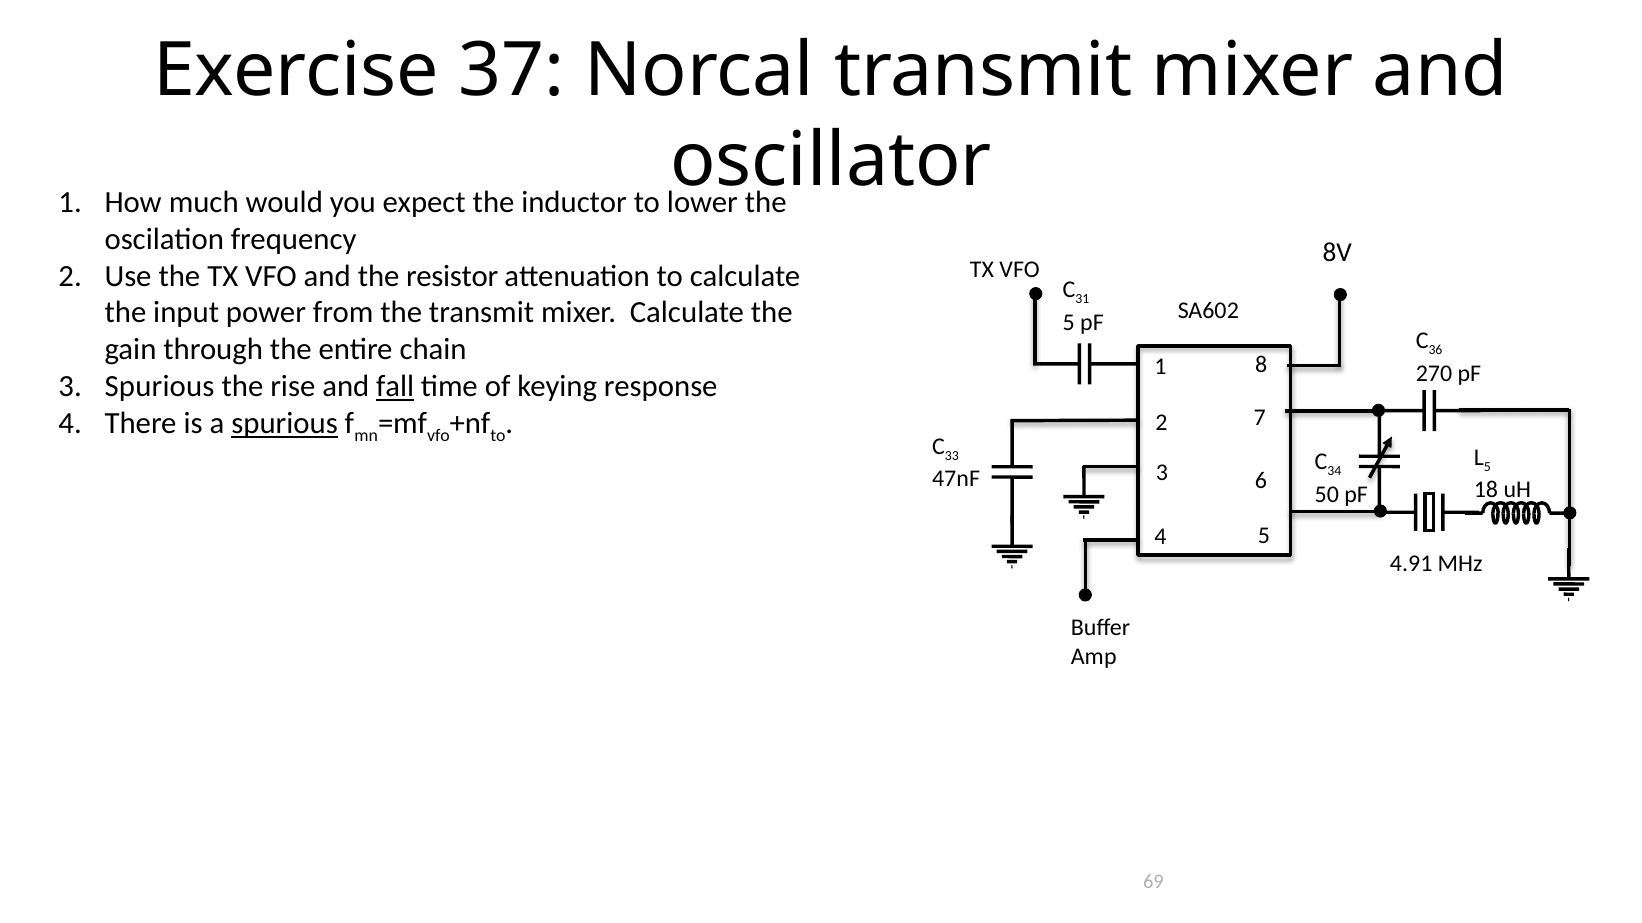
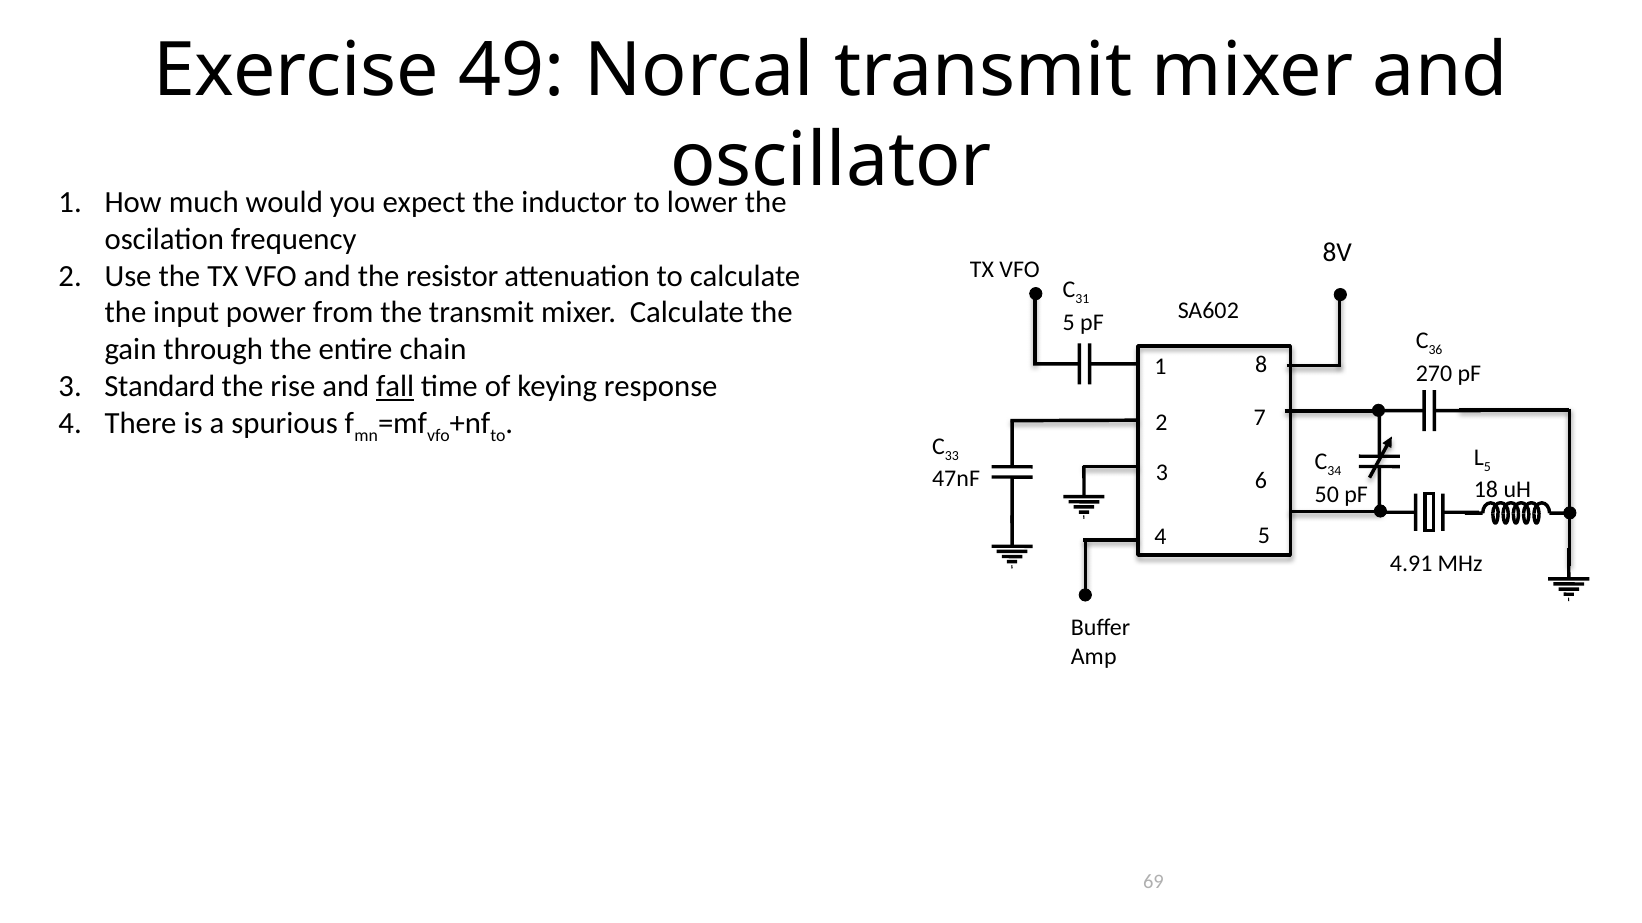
37: 37 -> 49
3 Spurious: Spurious -> Standard
spurious at (285, 424) underline: present -> none
